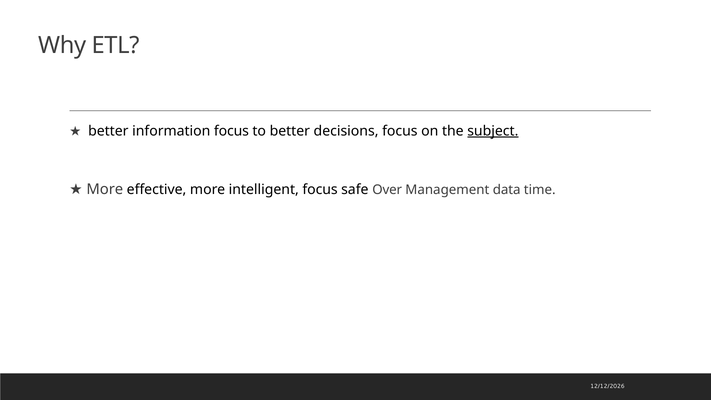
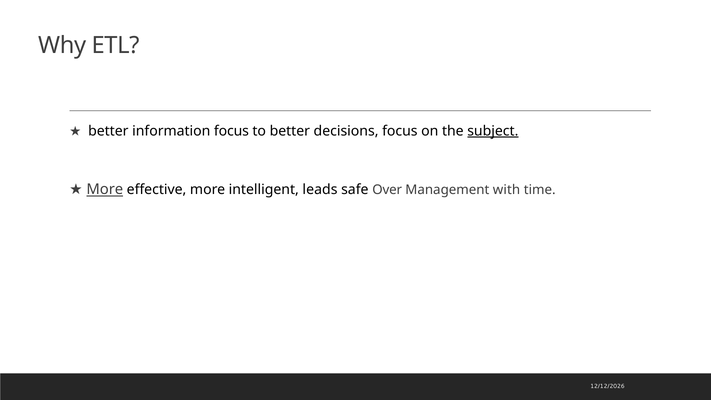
More at (105, 189) underline: none -> present
intelligent focus: focus -> leads
data: data -> with
